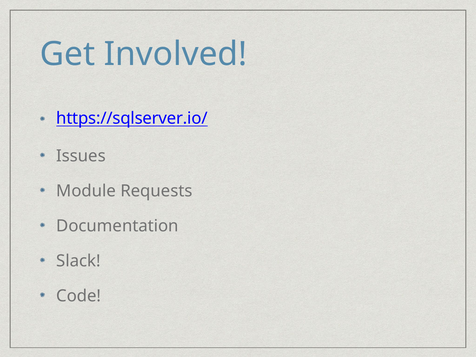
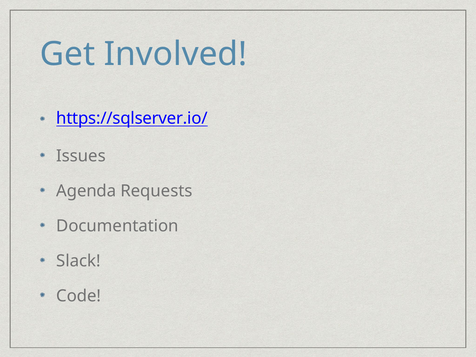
Module: Module -> Agenda
